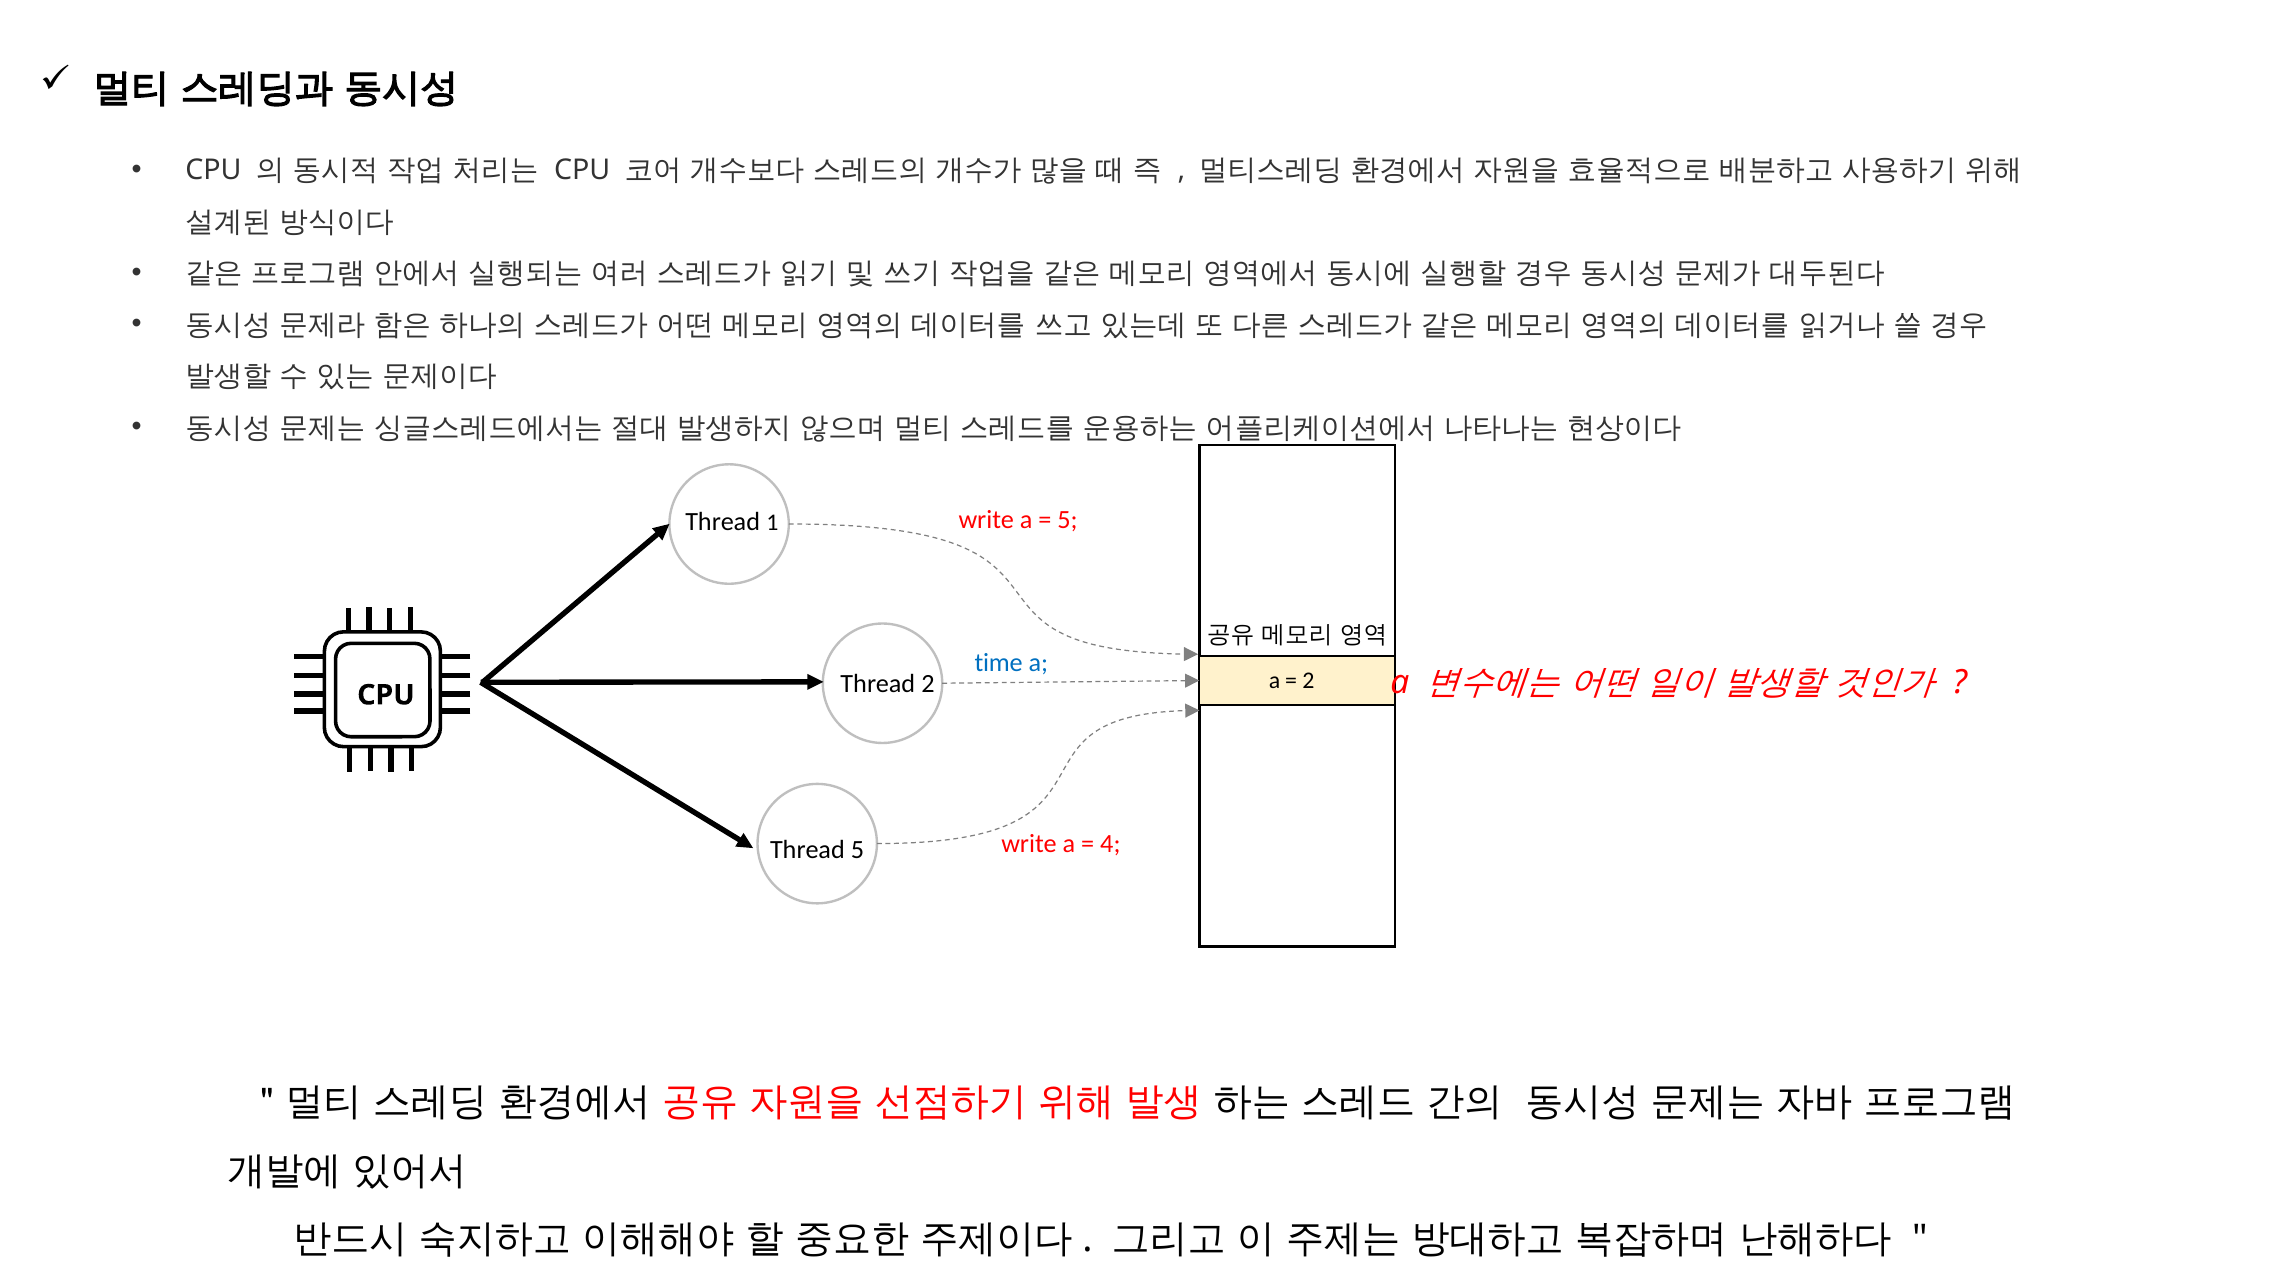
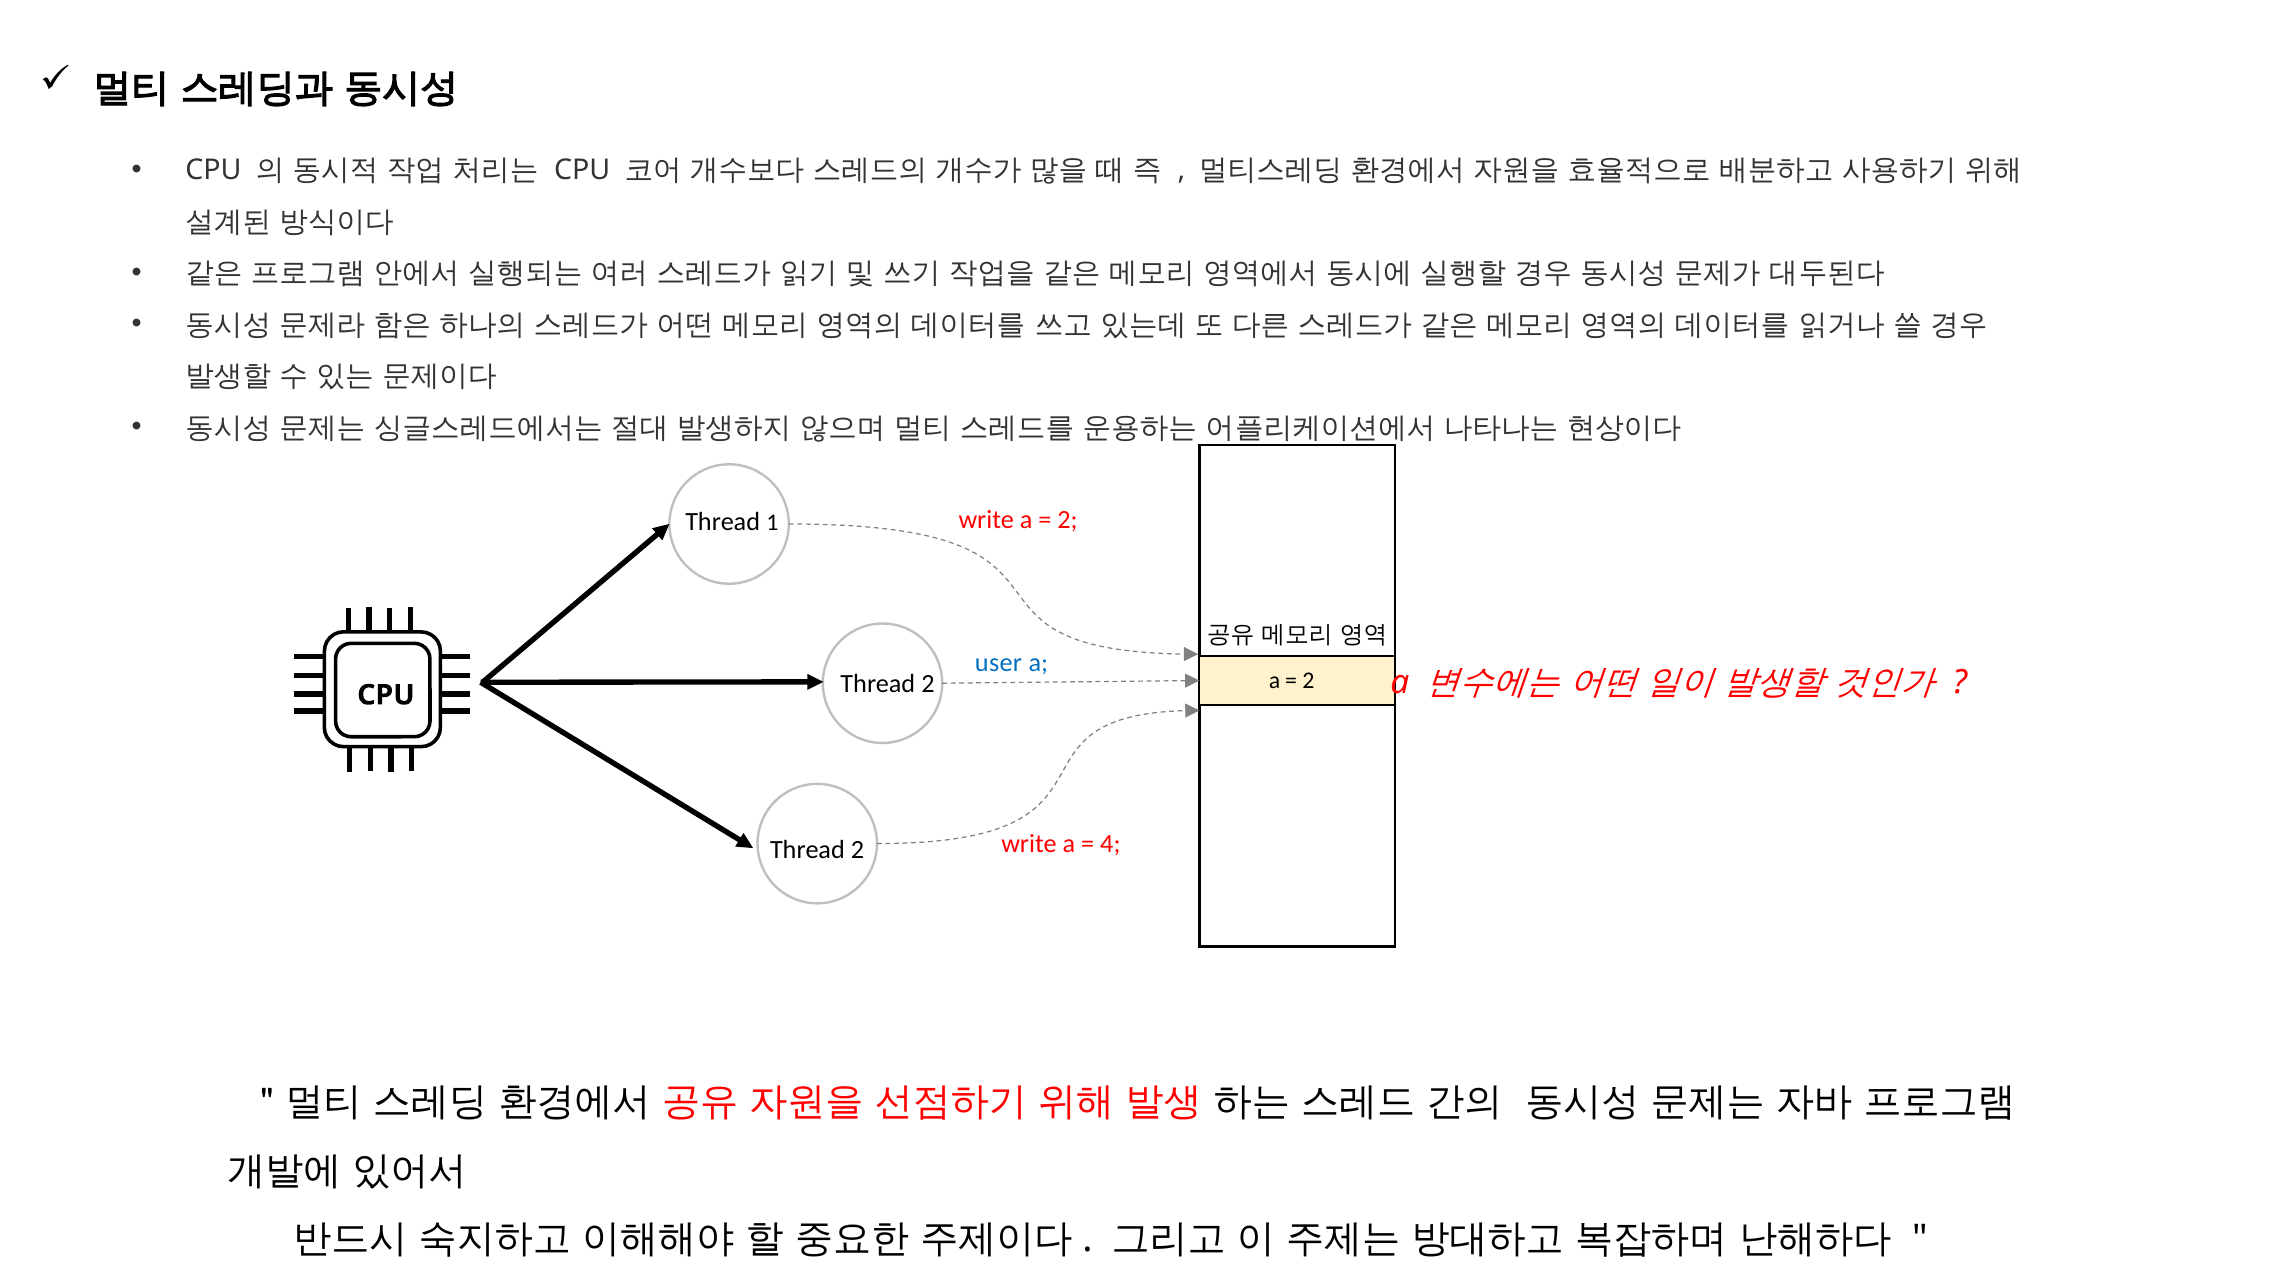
5 at (1068, 520): 5 -> 2
time: time -> user
5 at (858, 850): 5 -> 2
